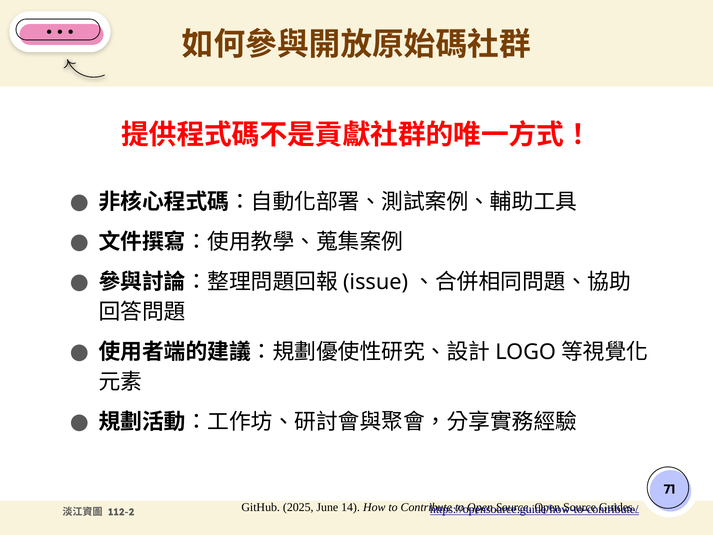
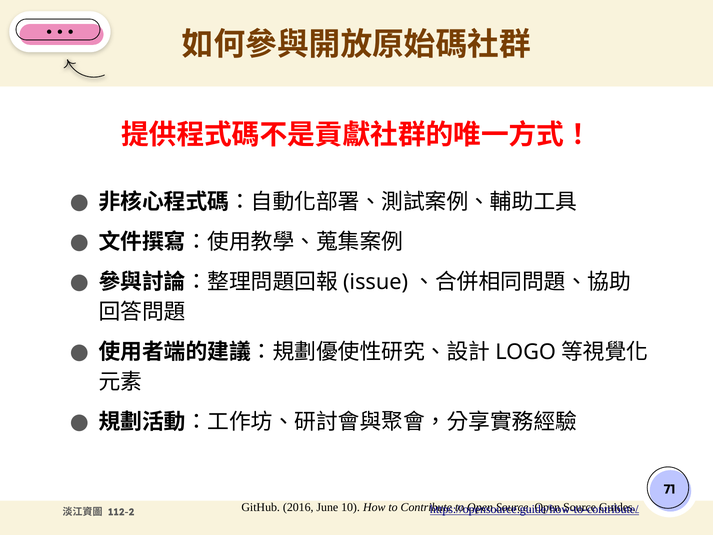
2025: 2025 -> 2016
14: 14 -> 10
